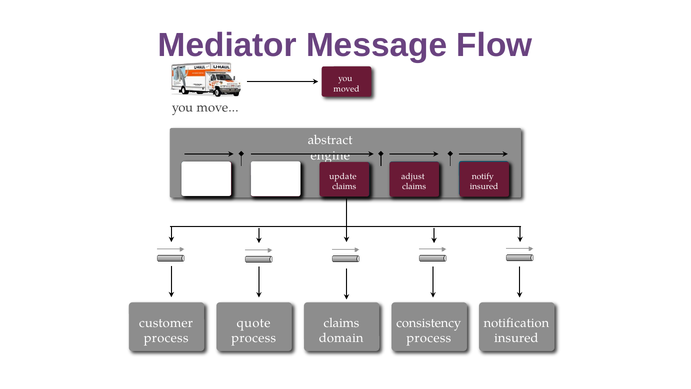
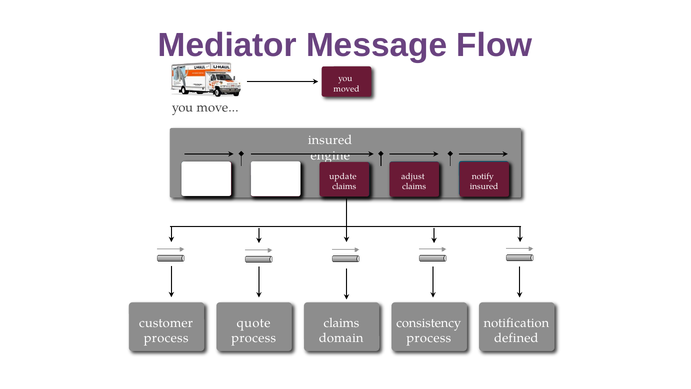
abstract at (330, 140): abstract -> insured
insured at (516, 338): insured -> defined
